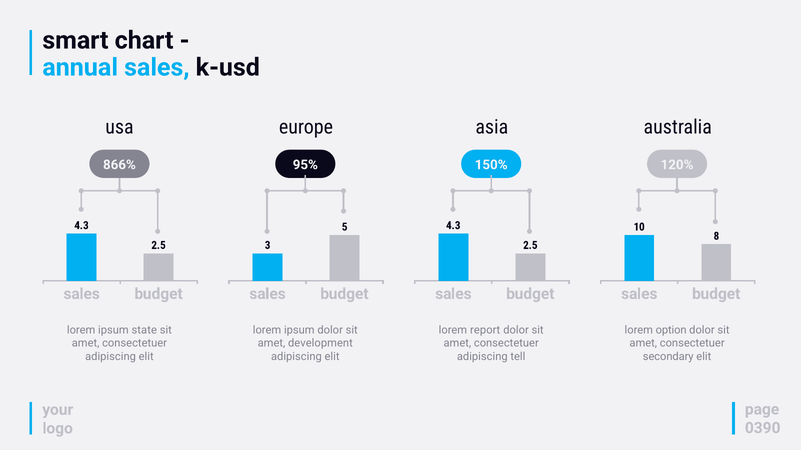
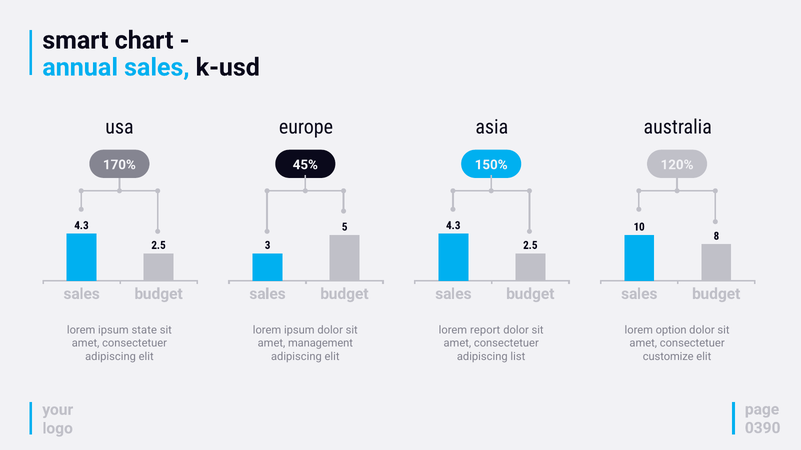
866%: 866% -> 170%
95%: 95% -> 45%
development: development -> management
tell: tell -> list
secondary: secondary -> customize
